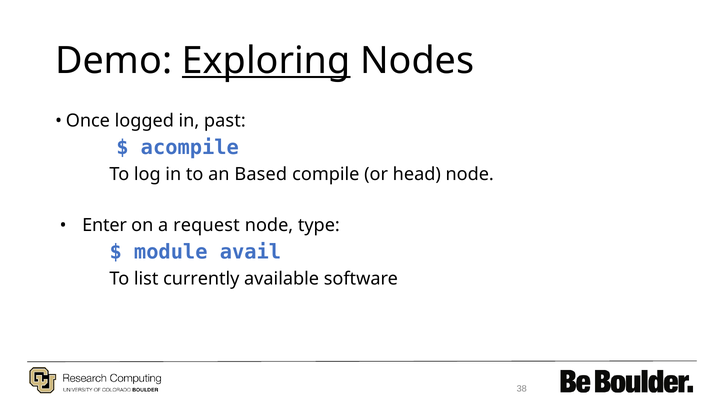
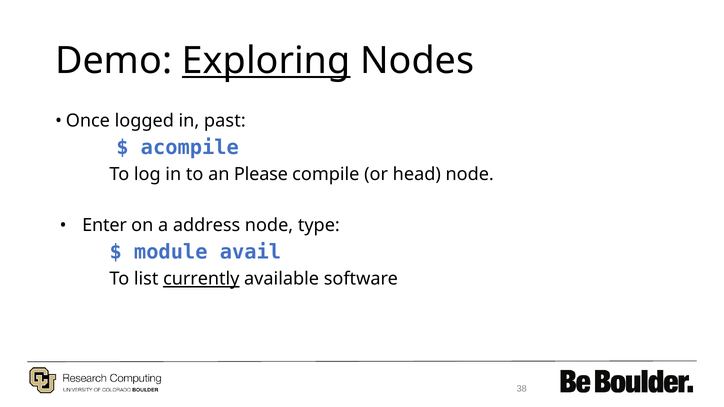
Based: Based -> Please
request: request -> address
currently underline: none -> present
